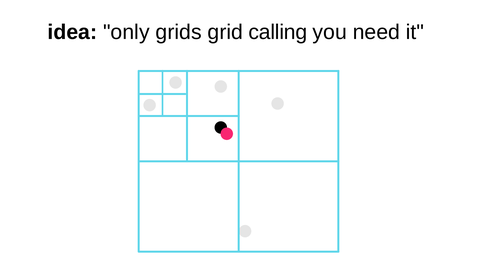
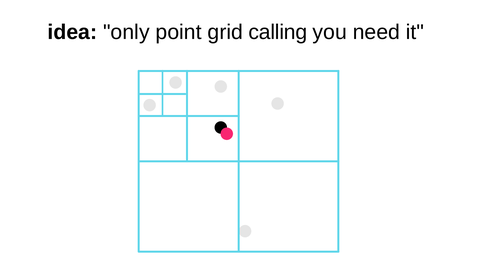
grids: grids -> point
